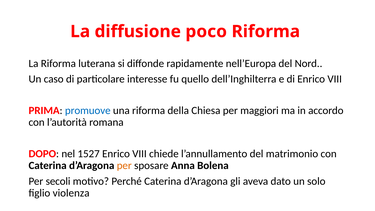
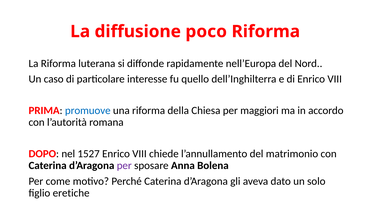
per at (124, 165) colour: orange -> purple
secoli: secoli -> come
violenza: violenza -> eretiche
